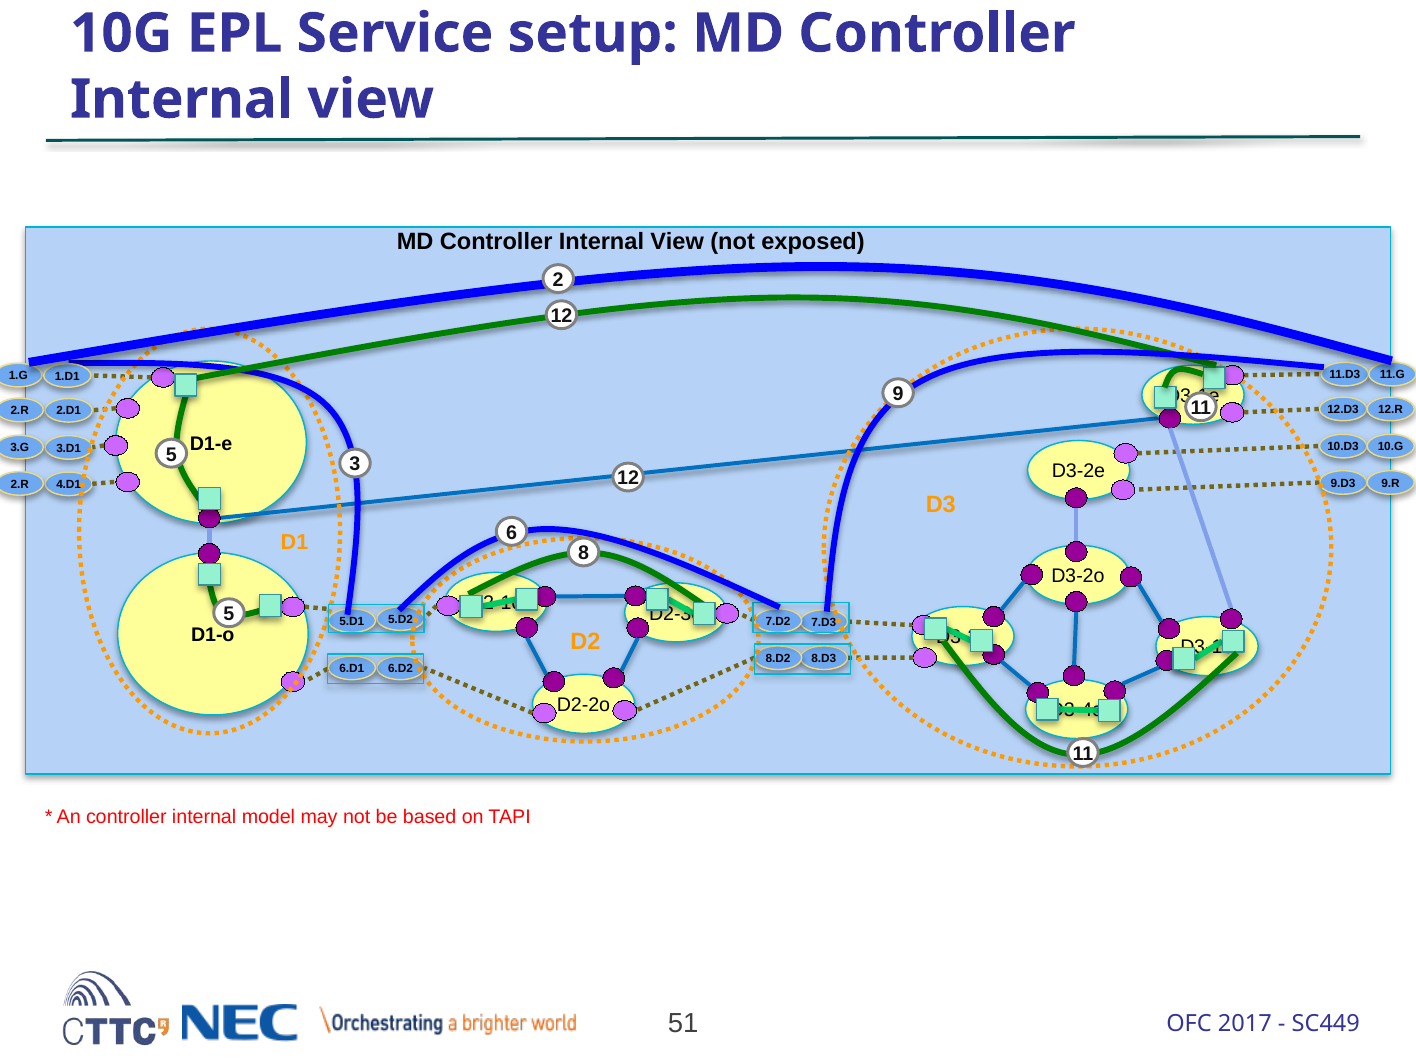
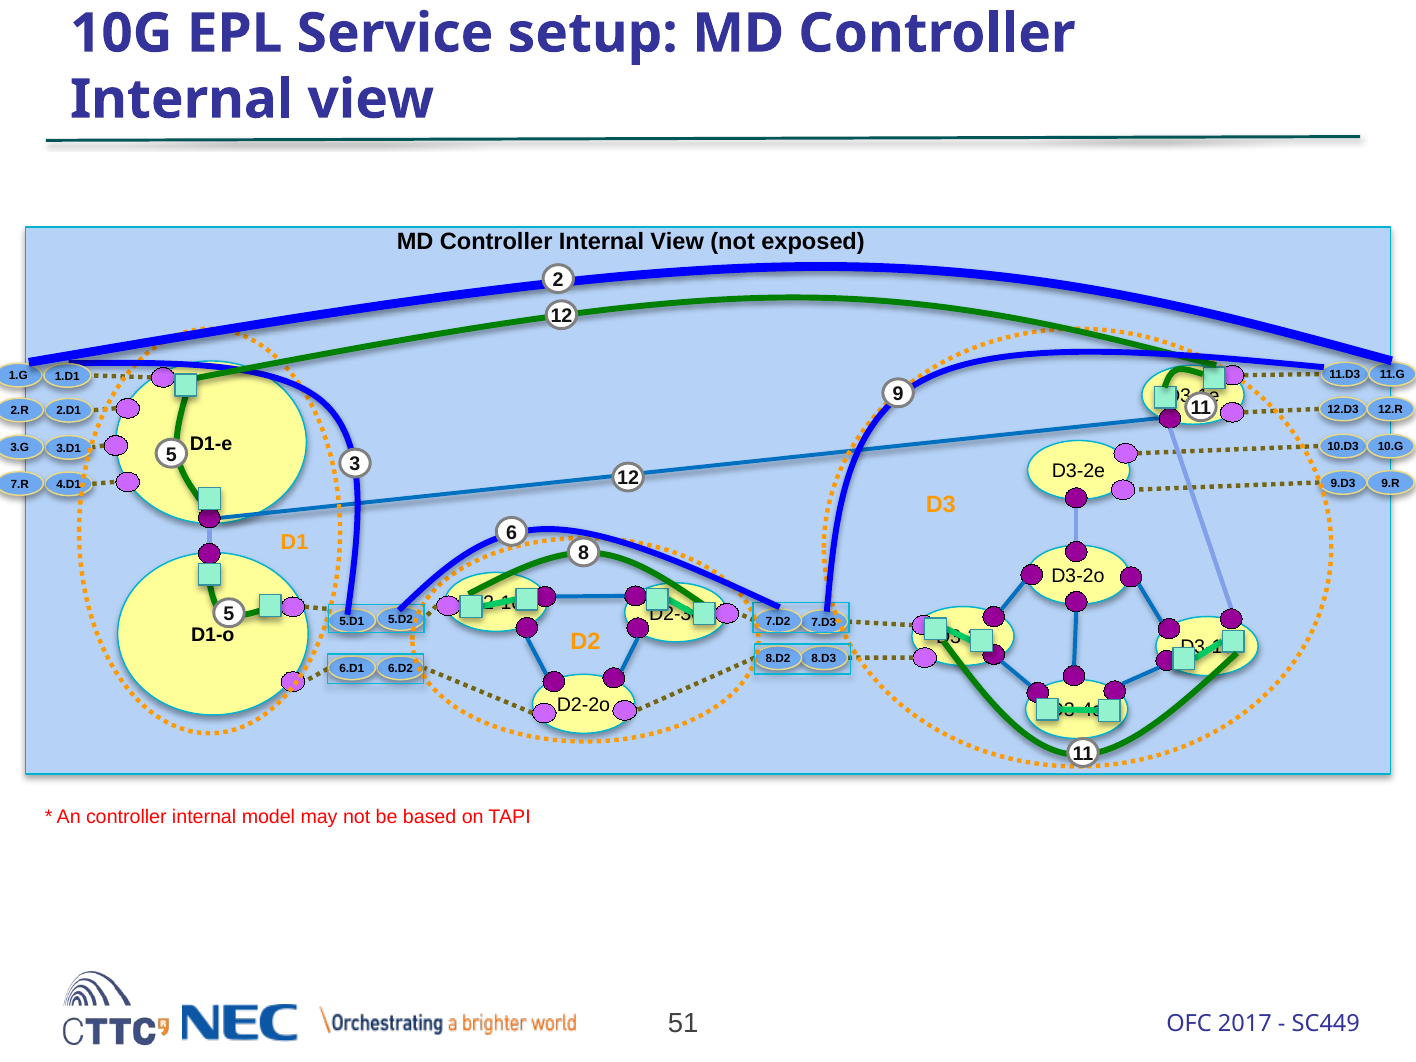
2.R at (20, 484): 2.R -> 7.R
